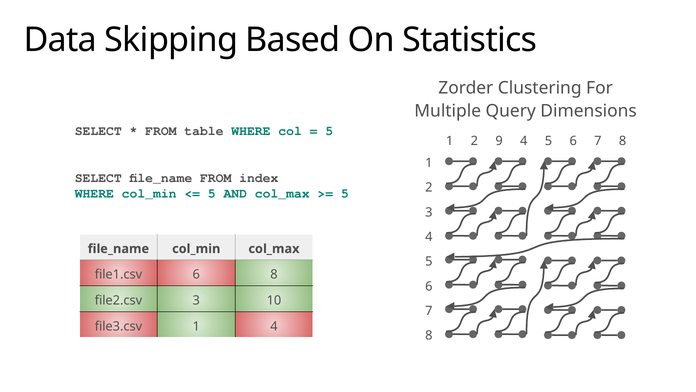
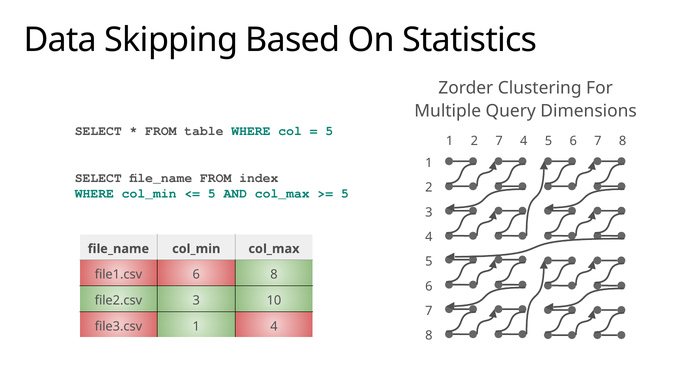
2 9: 9 -> 7
